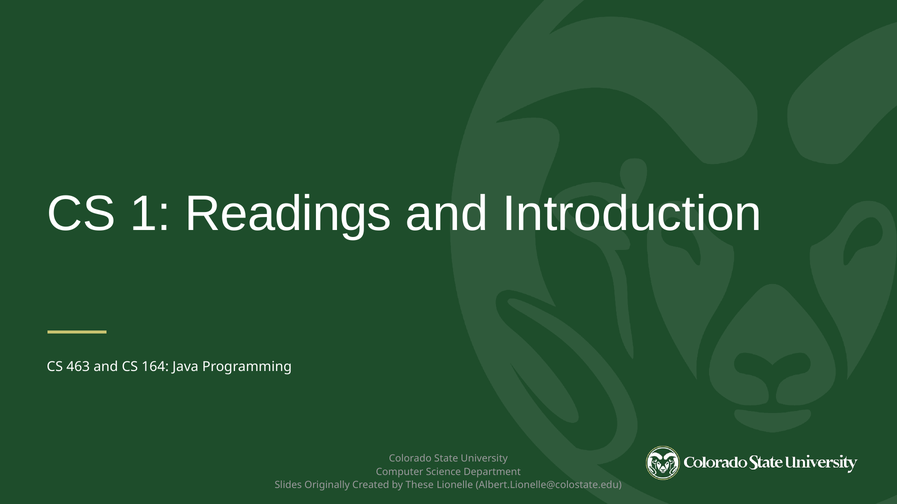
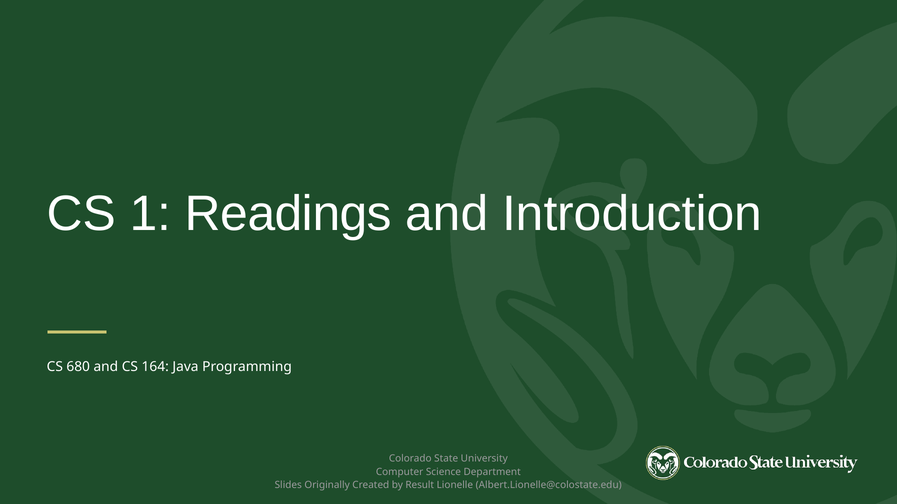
463: 463 -> 680
These: These -> Result
